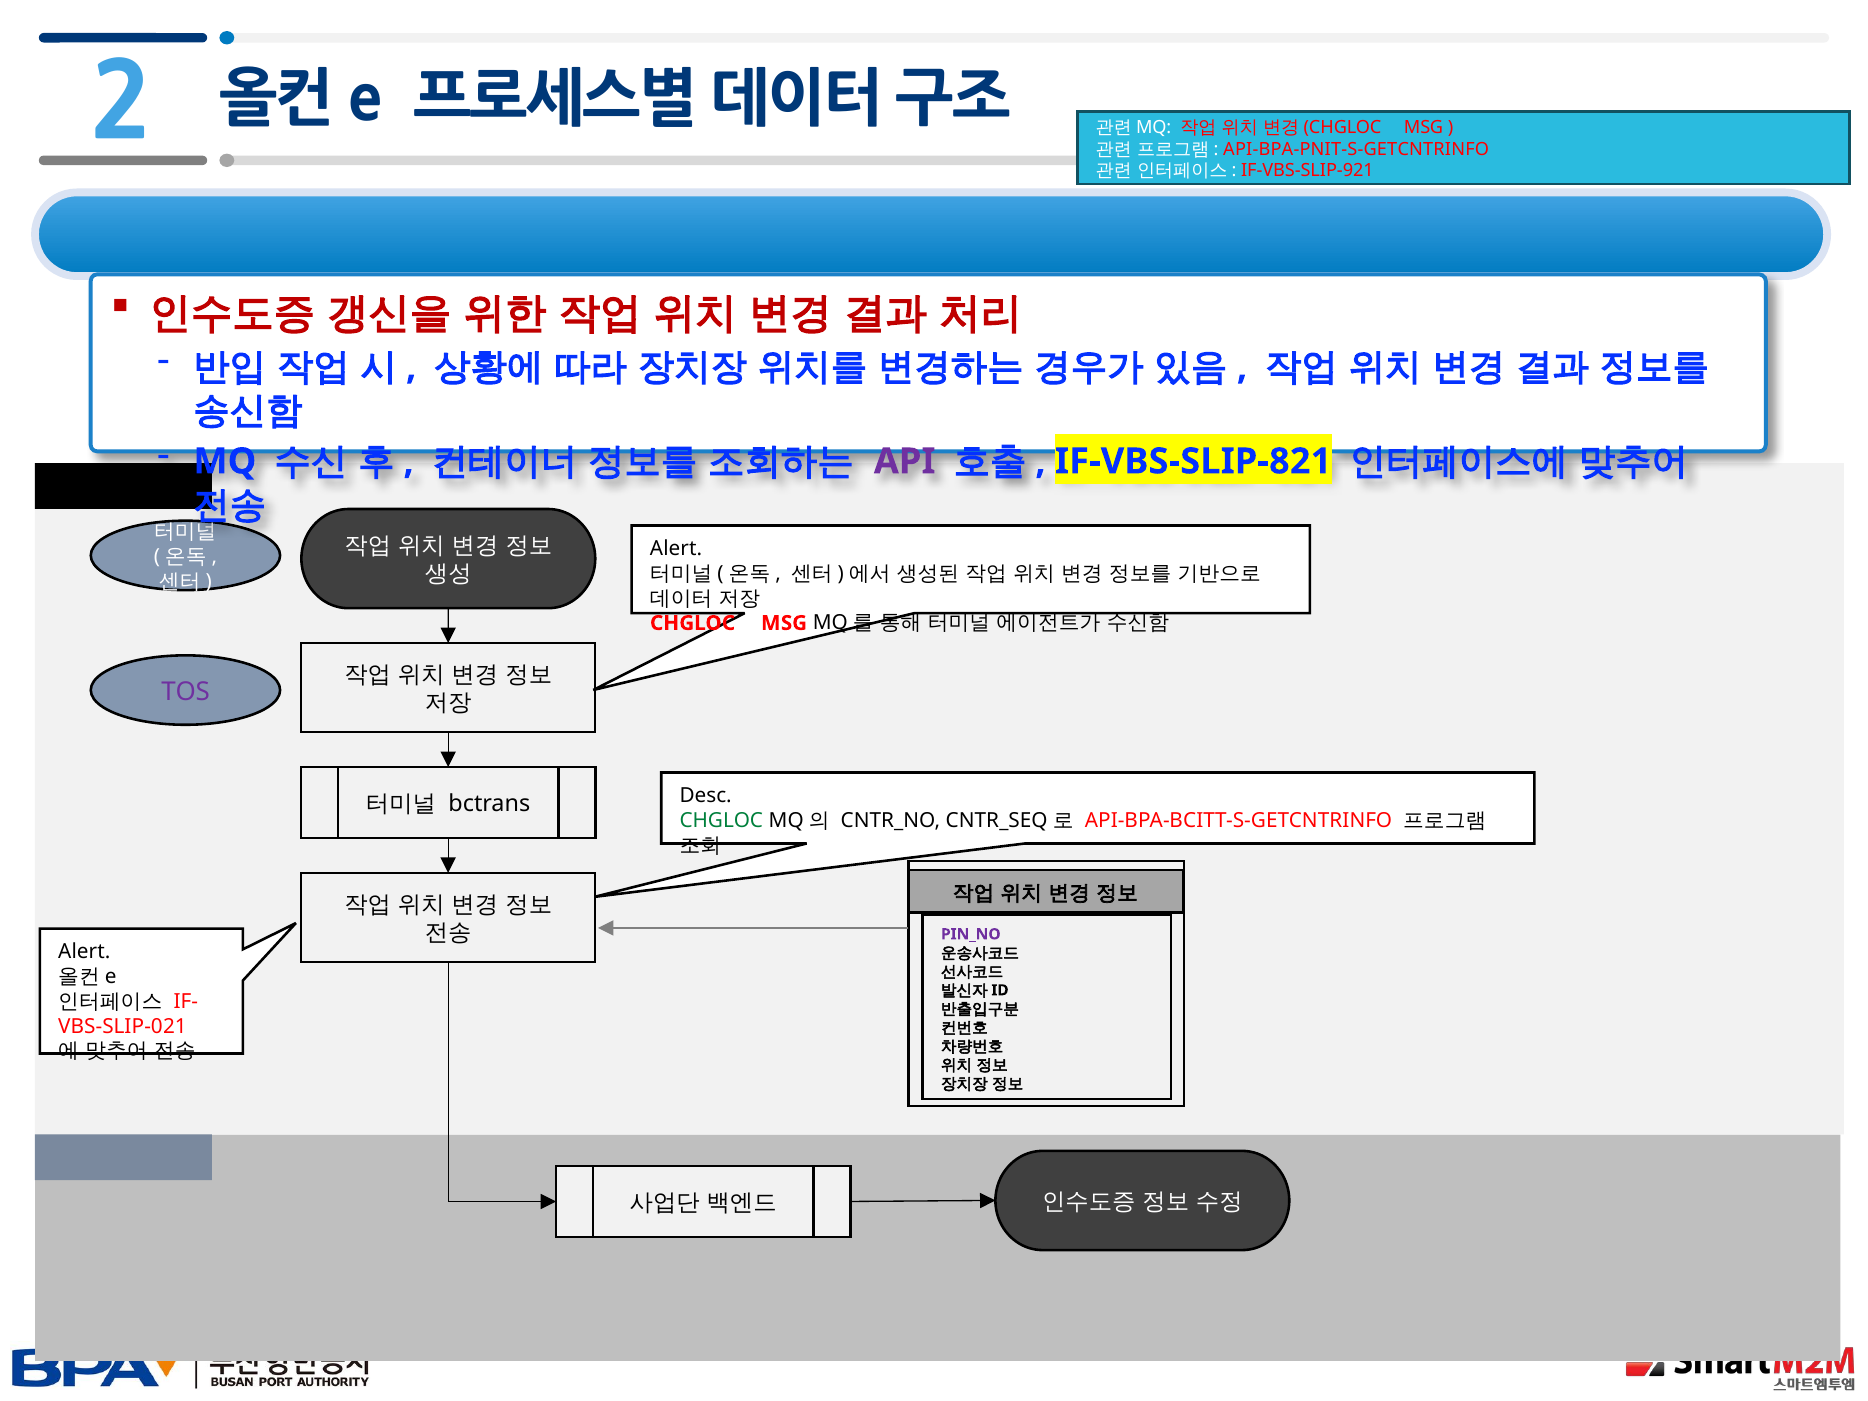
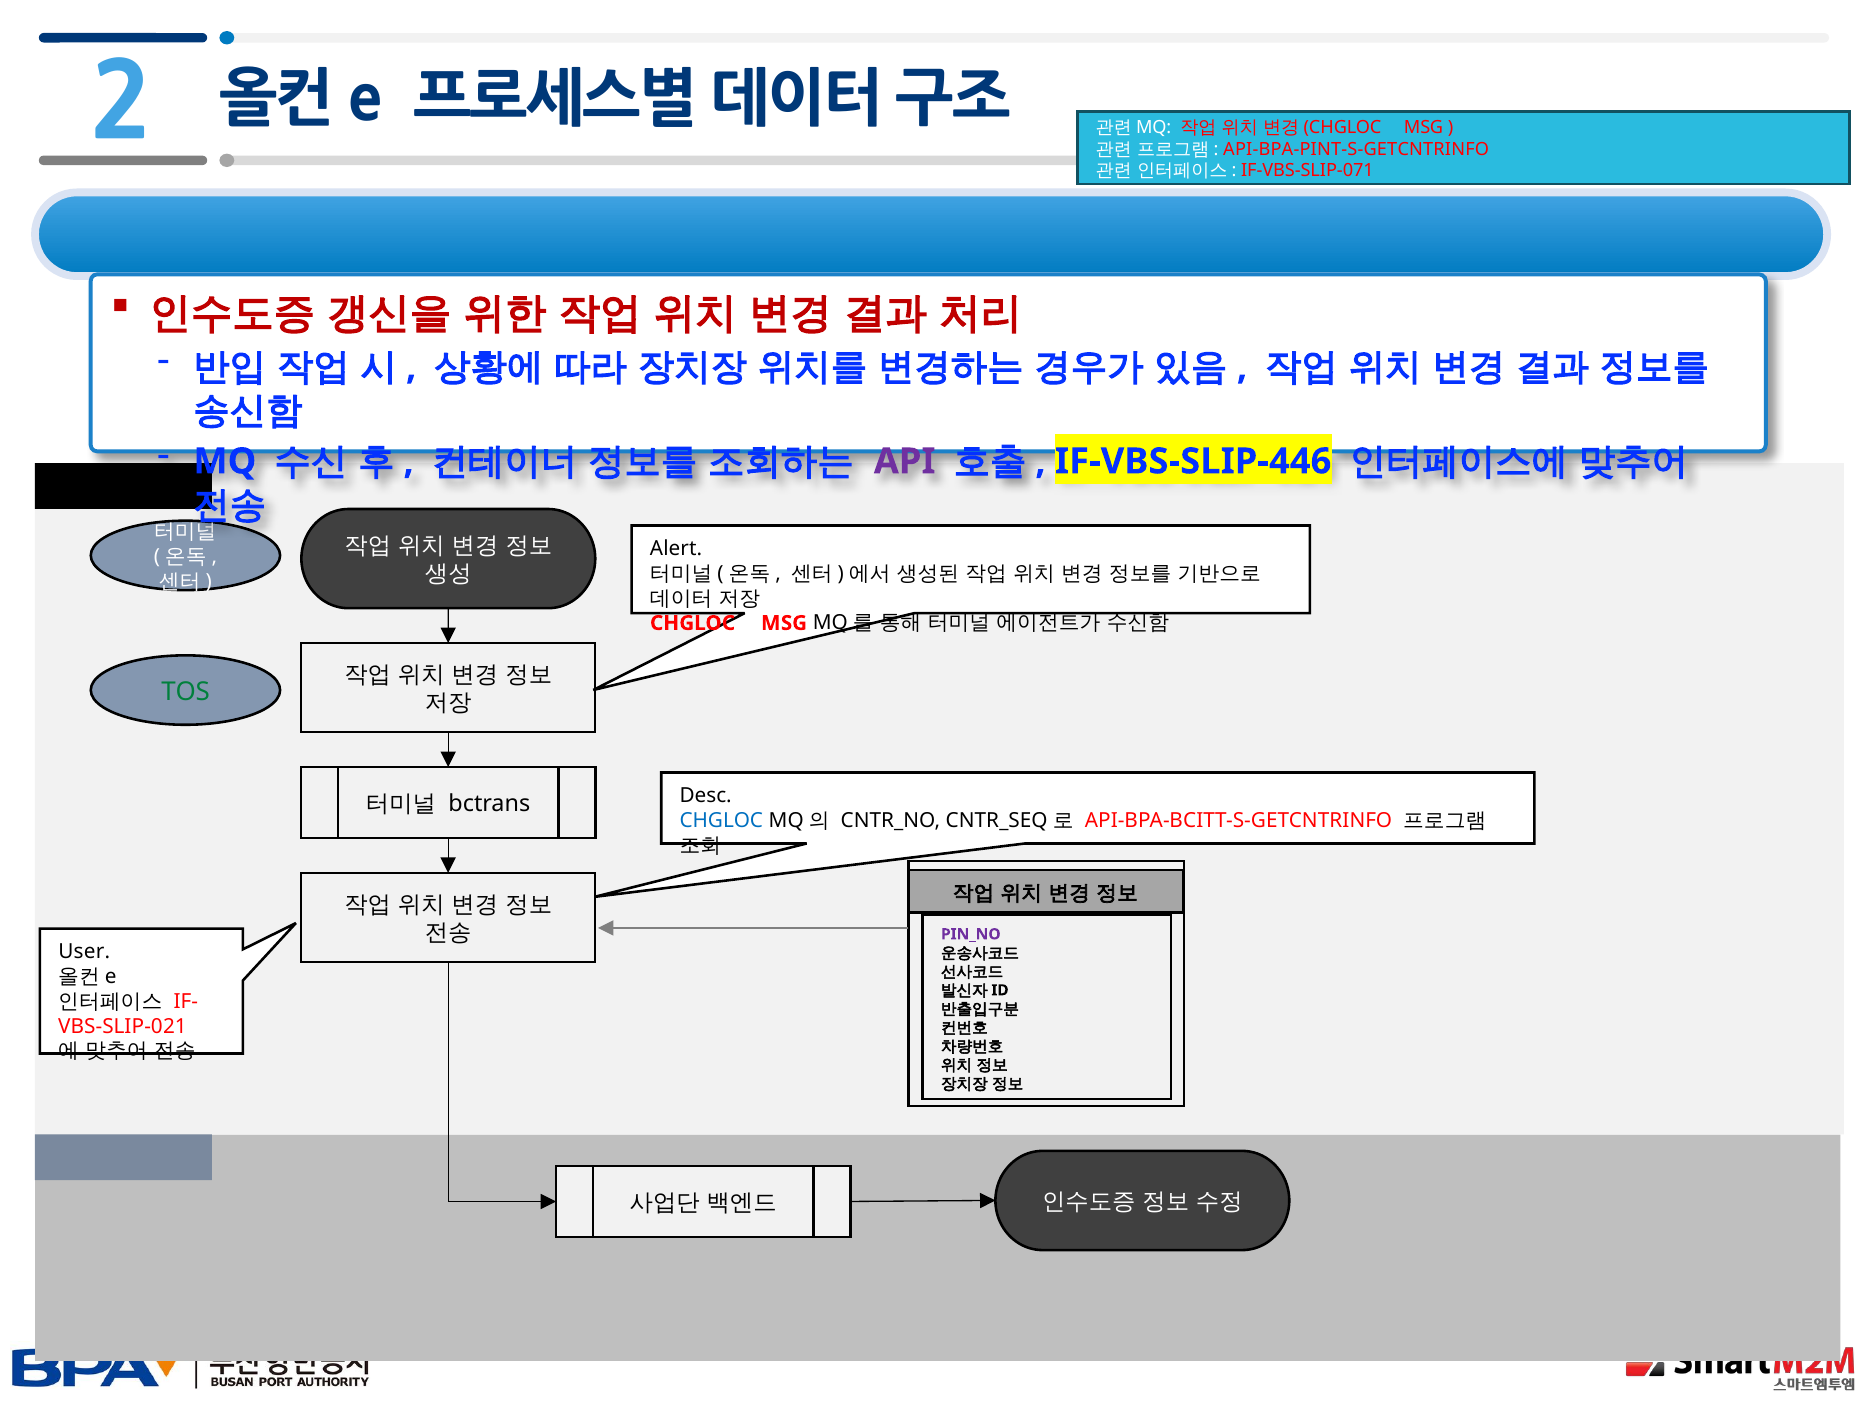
API-BPA-PNIT-S-GETCNTRINFO: API-BPA-PNIT-S-GETCNTRINFO -> API-BPA-PINT-S-GETCNTRINFO
IF-VBS-SLIP-921: IF-VBS-SLIP-921 -> IF-VBS-SLIP-071
IF-VBS-SLIP-821: IF-VBS-SLIP-821 -> IF-VBS-SLIP-446
TOS colour: purple -> green
CHGLOC at (721, 820) colour: green -> blue
Alert at (84, 952): Alert -> User
